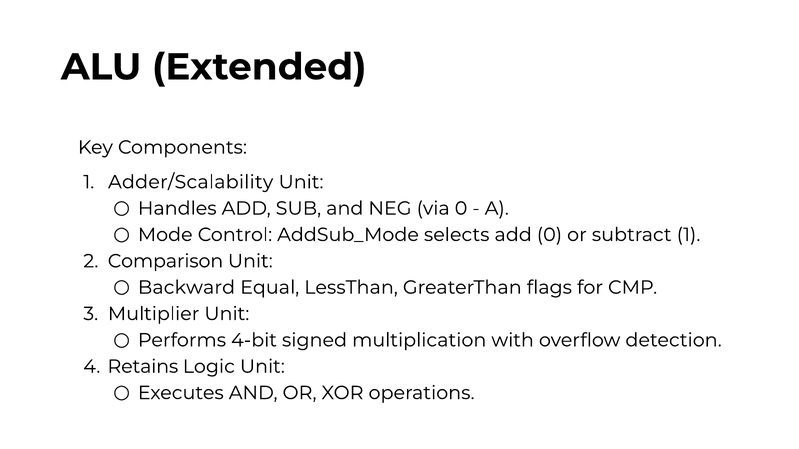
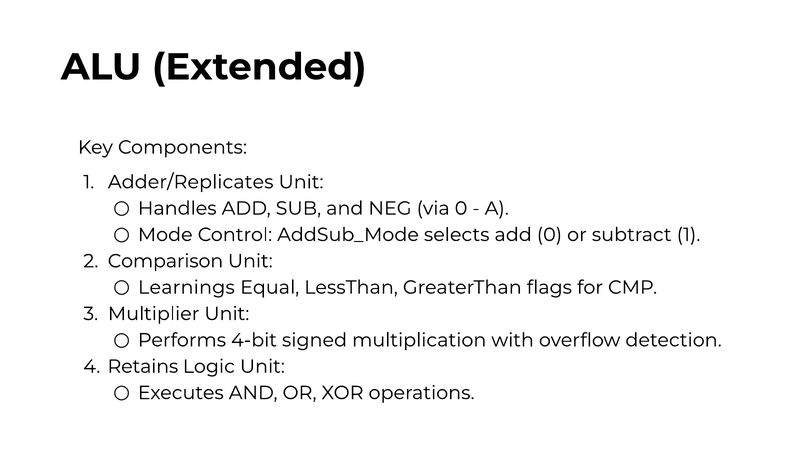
Adder/Scalability: Adder/Scalability -> Adder/Replicates
Backward: Backward -> Learnings
